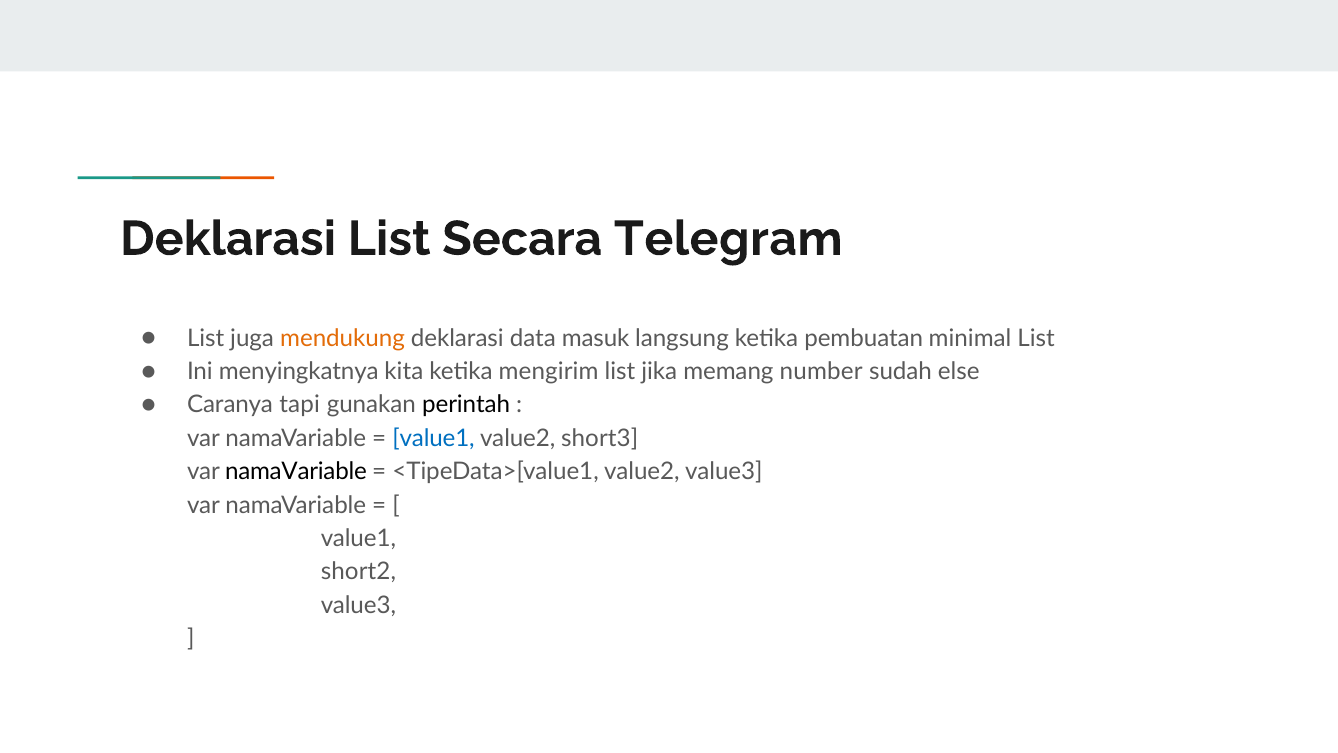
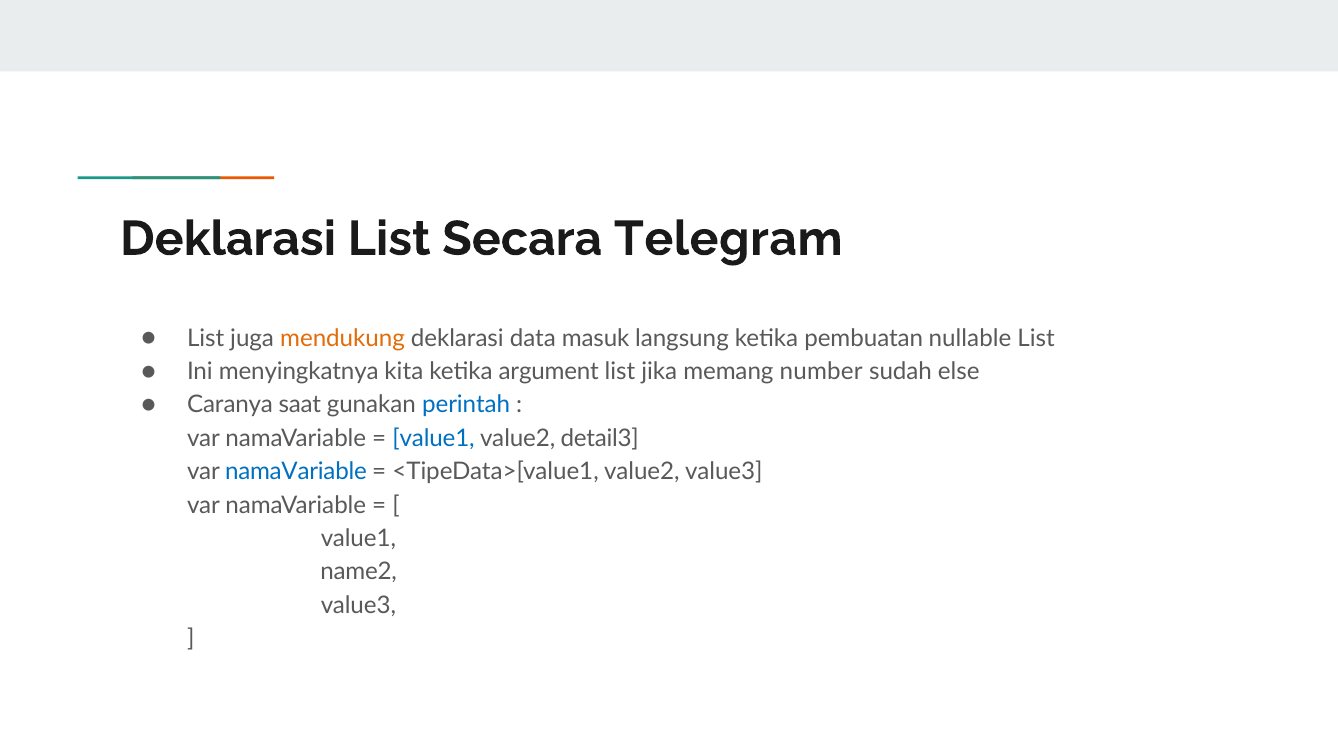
minimal: minimal -> nullable
mengirim: mengirim -> argument
tapi: tapi -> saat
perintah colour: black -> blue
short3: short3 -> detail3
namaVariable at (296, 471) colour: black -> blue
short2: short2 -> name2
